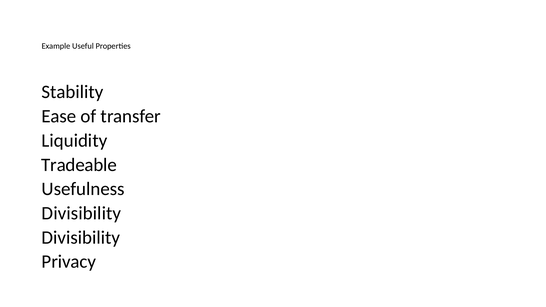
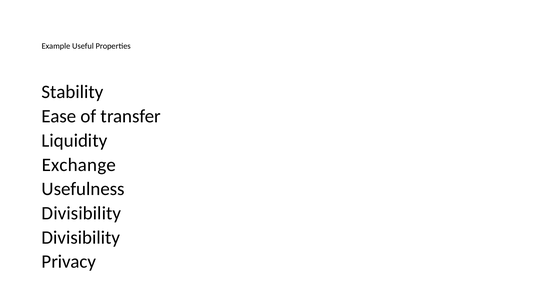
Tradeable: Tradeable -> Exchange
